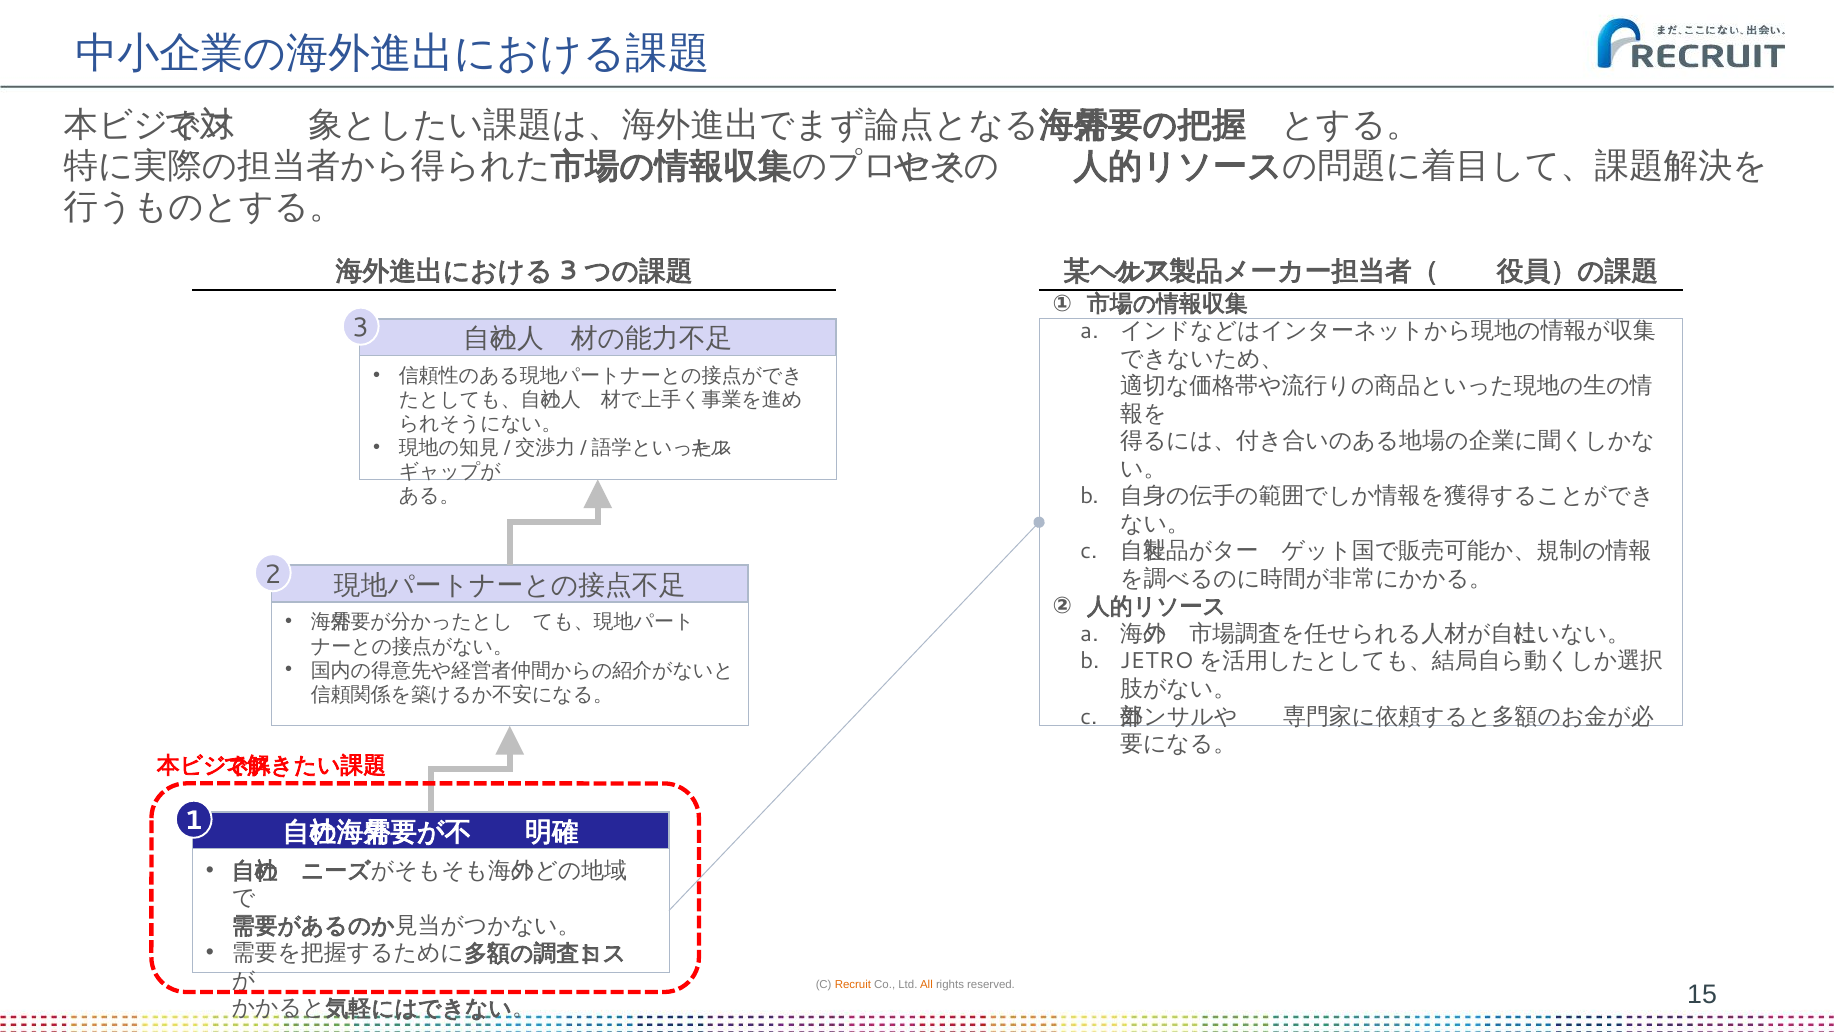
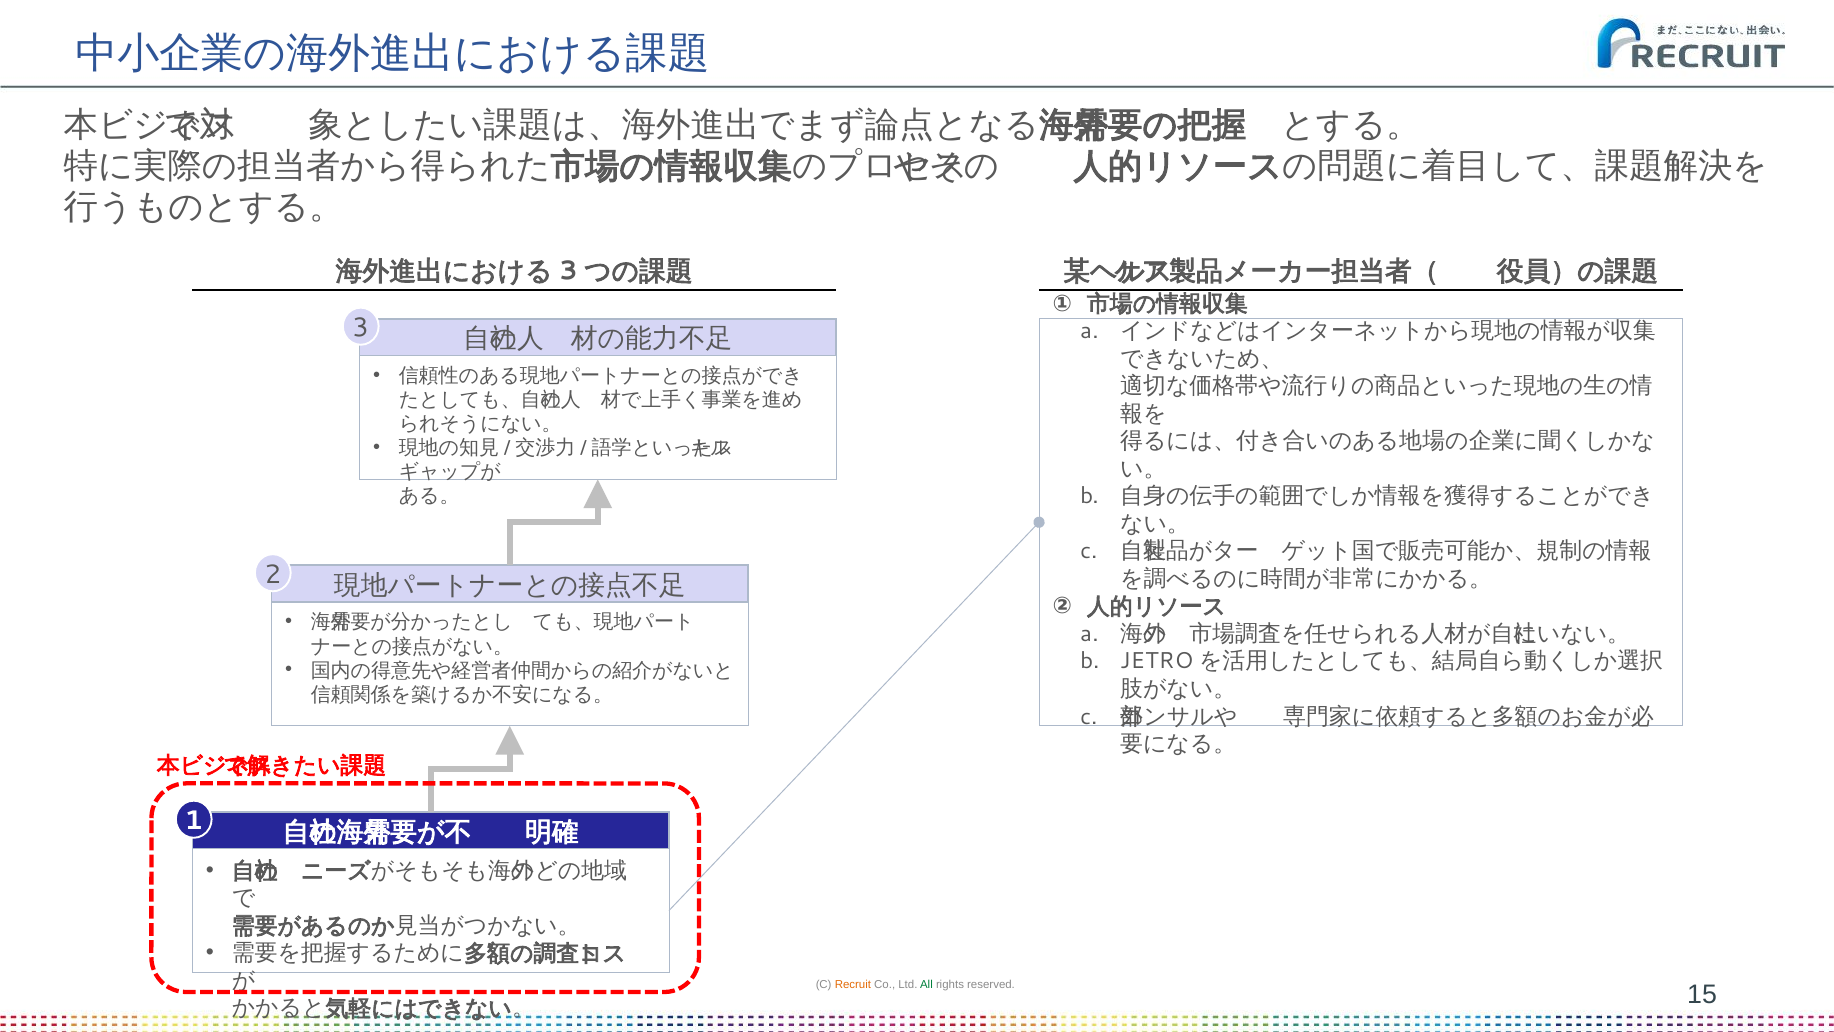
All colour: orange -> green
